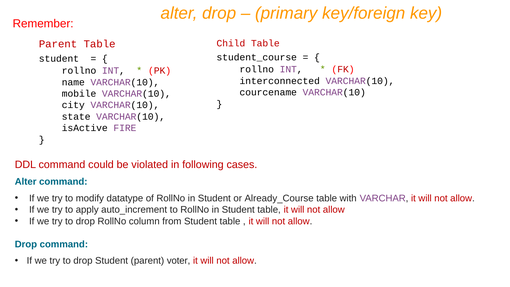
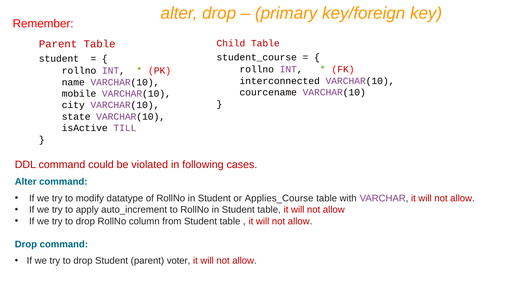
FIRE: FIRE -> TILL
Already_Course: Already_Course -> Applies_Course
